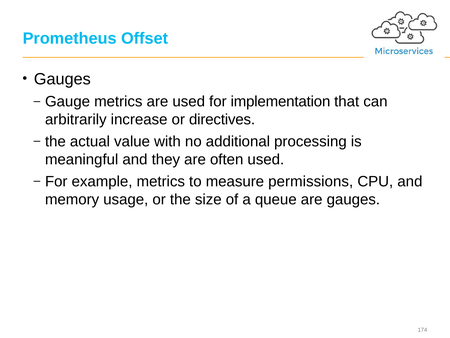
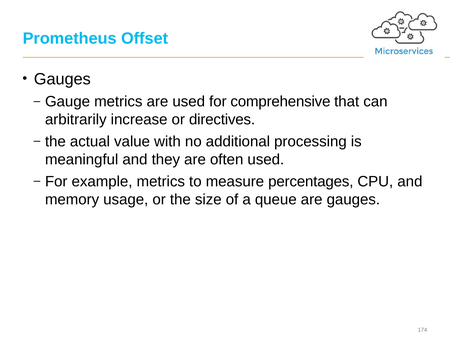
implementation: implementation -> comprehensive
permissions: permissions -> percentages
